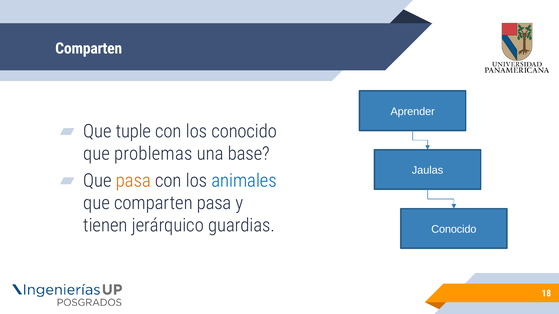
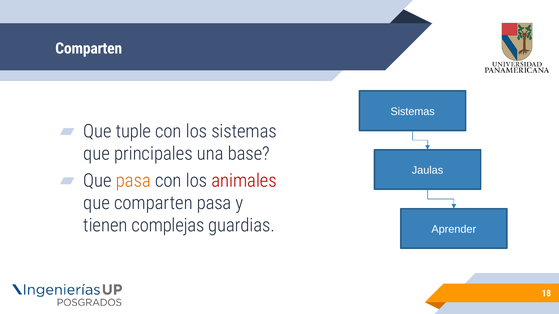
Aprender at (413, 112): Aprender -> Sistemas
los conocido: conocido -> sistemas
problemas: problemas -> principales
animales colour: blue -> red
jerárquico: jerárquico -> complejas
Conocido at (454, 229): Conocido -> Aprender
